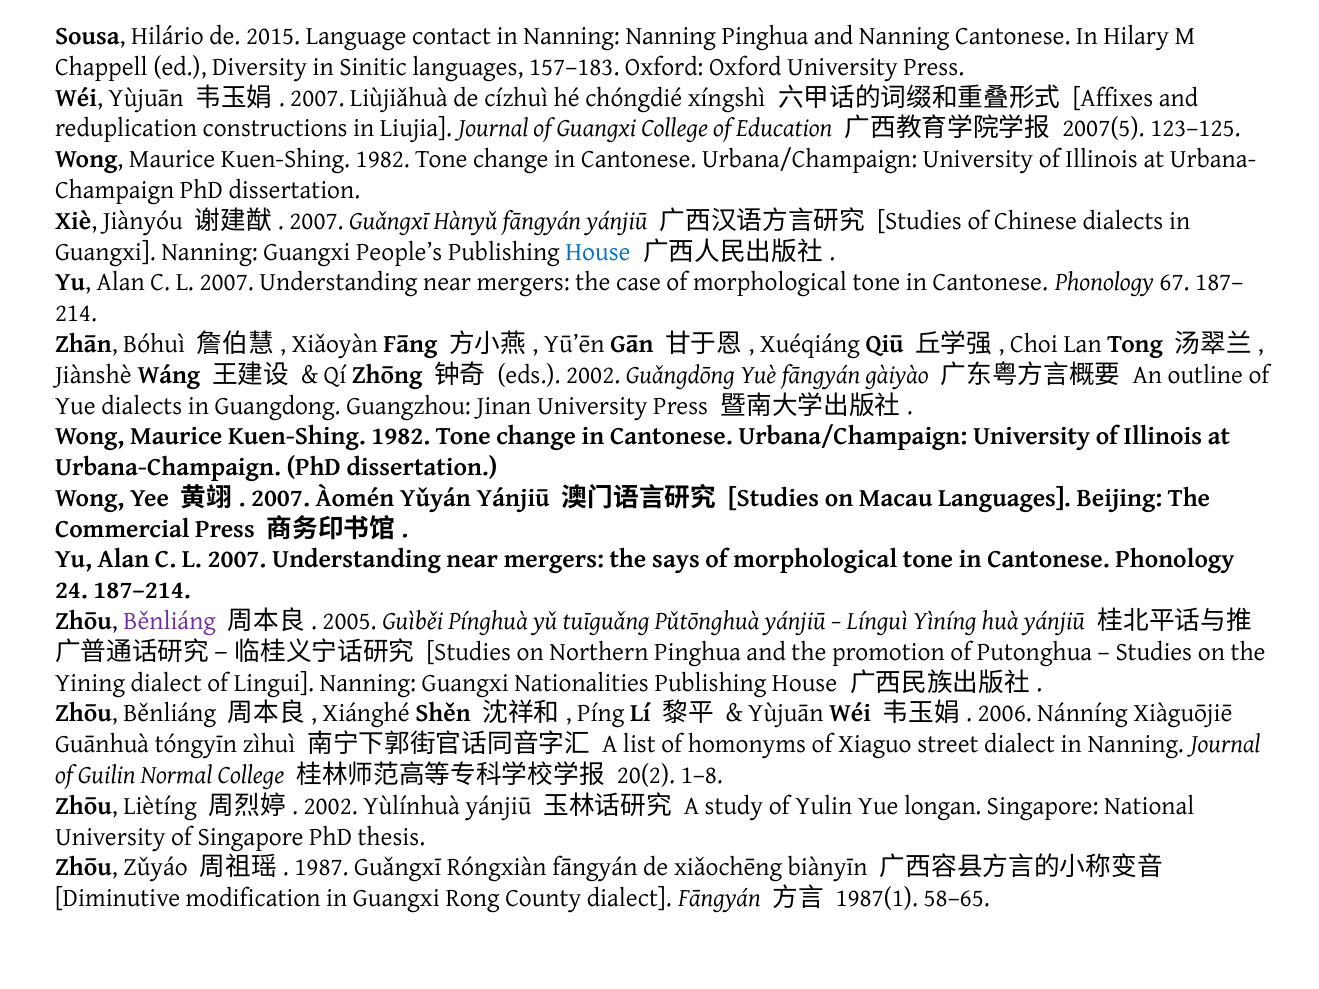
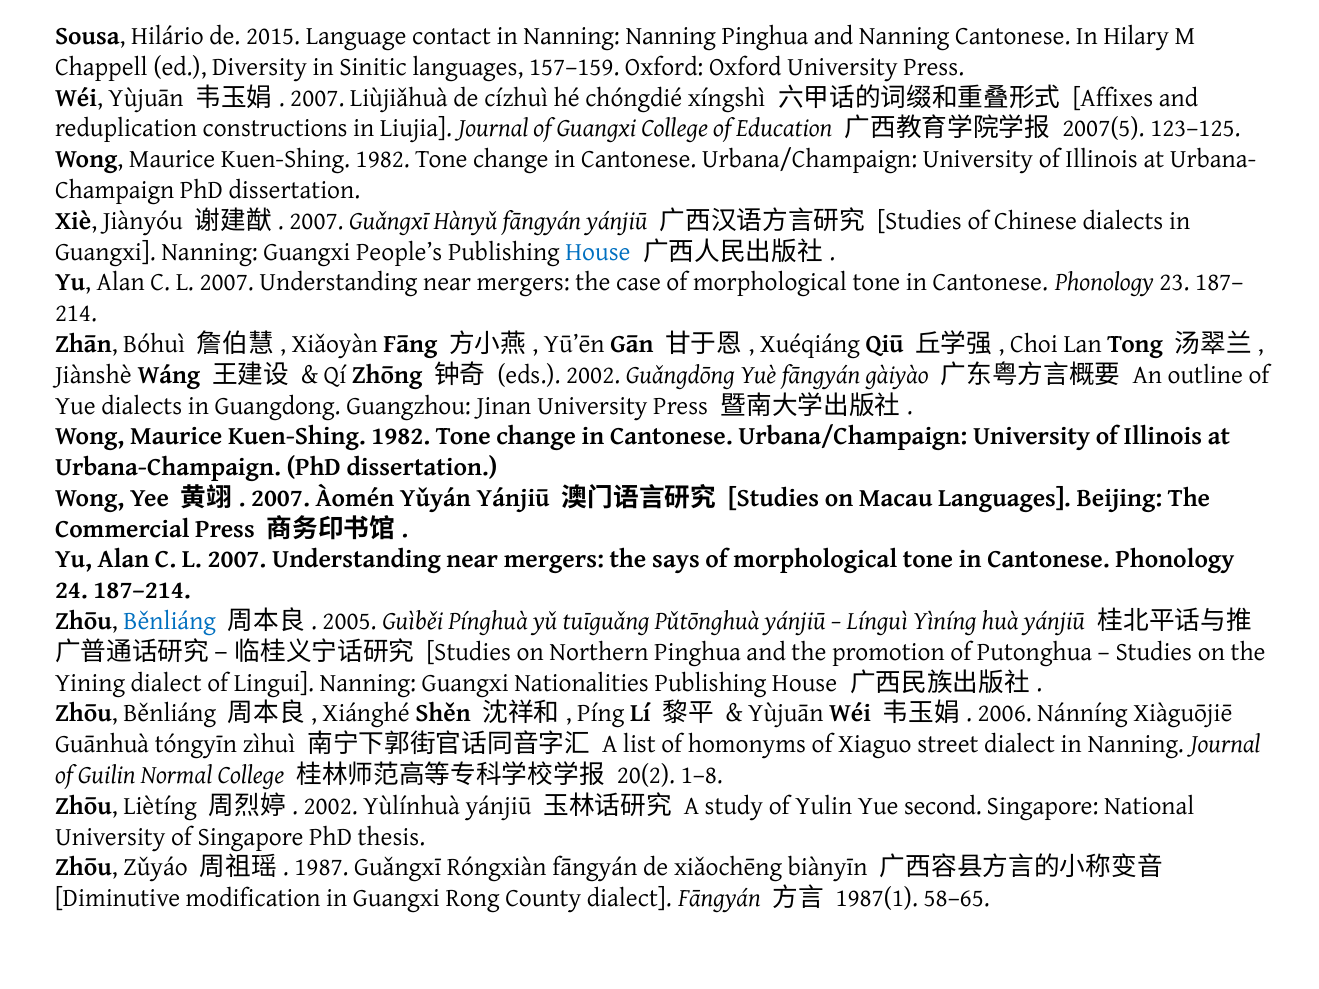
157–183: 157–183 -> 157–159
67: 67 -> 23
Běnliáng at (170, 621) colour: purple -> blue
longan: longan -> second
